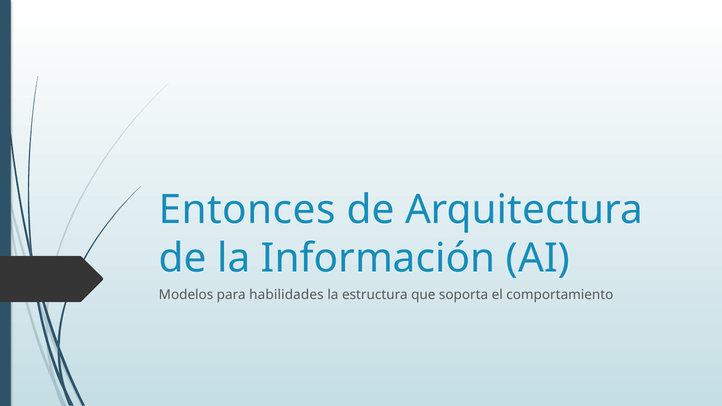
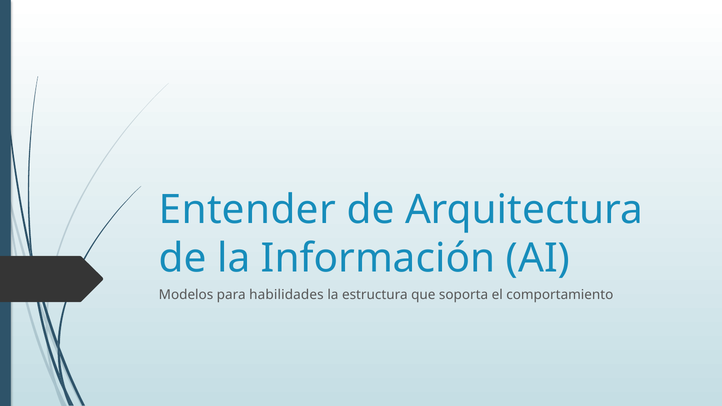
Entonces: Entonces -> Entender
